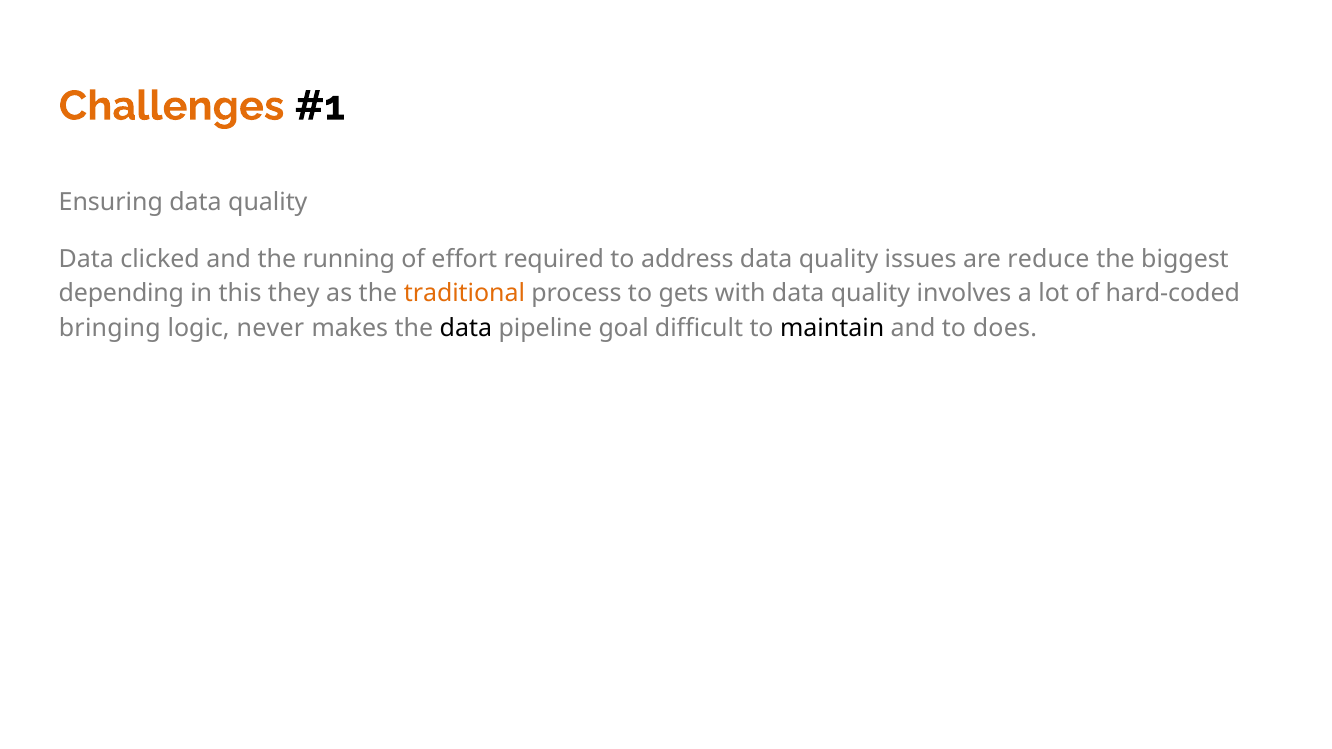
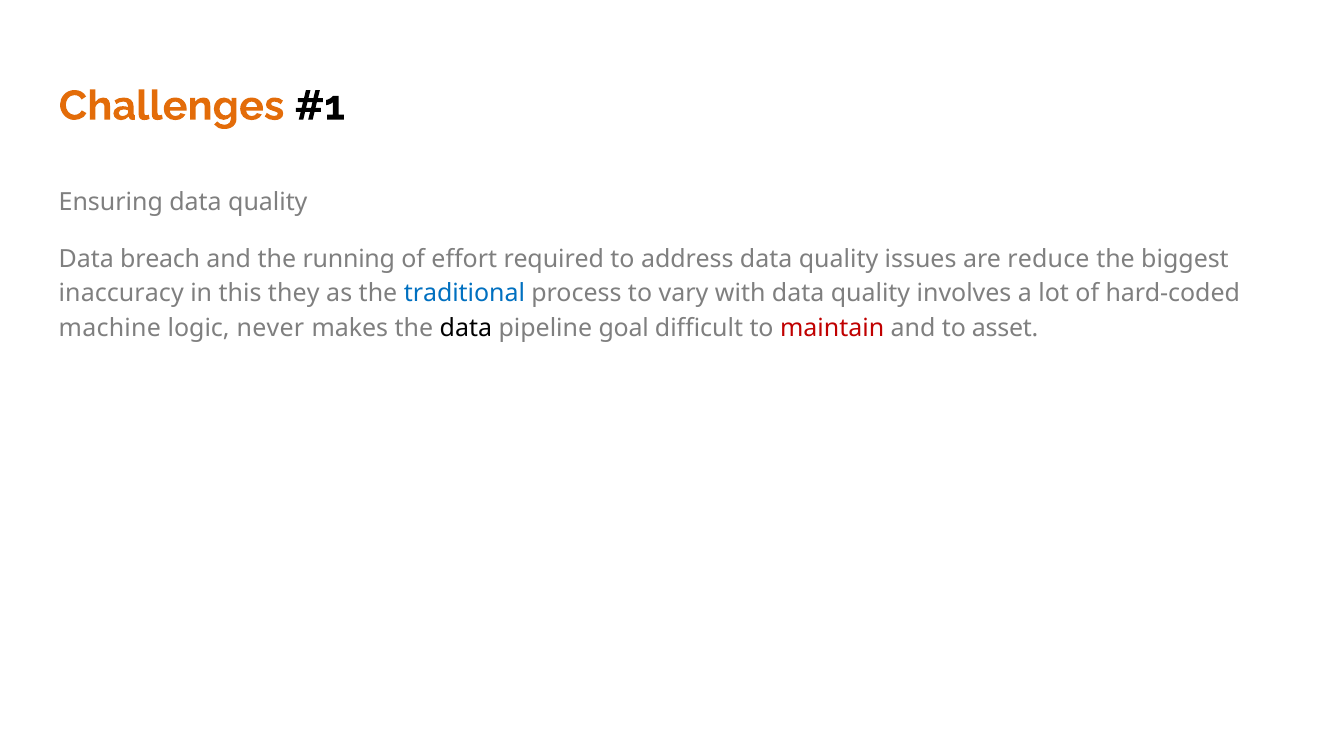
clicked: clicked -> breach
depending: depending -> inaccuracy
traditional colour: orange -> blue
gets: gets -> vary
bringing: bringing -> machine
maintain colour: black -> red
does: does -> asset
